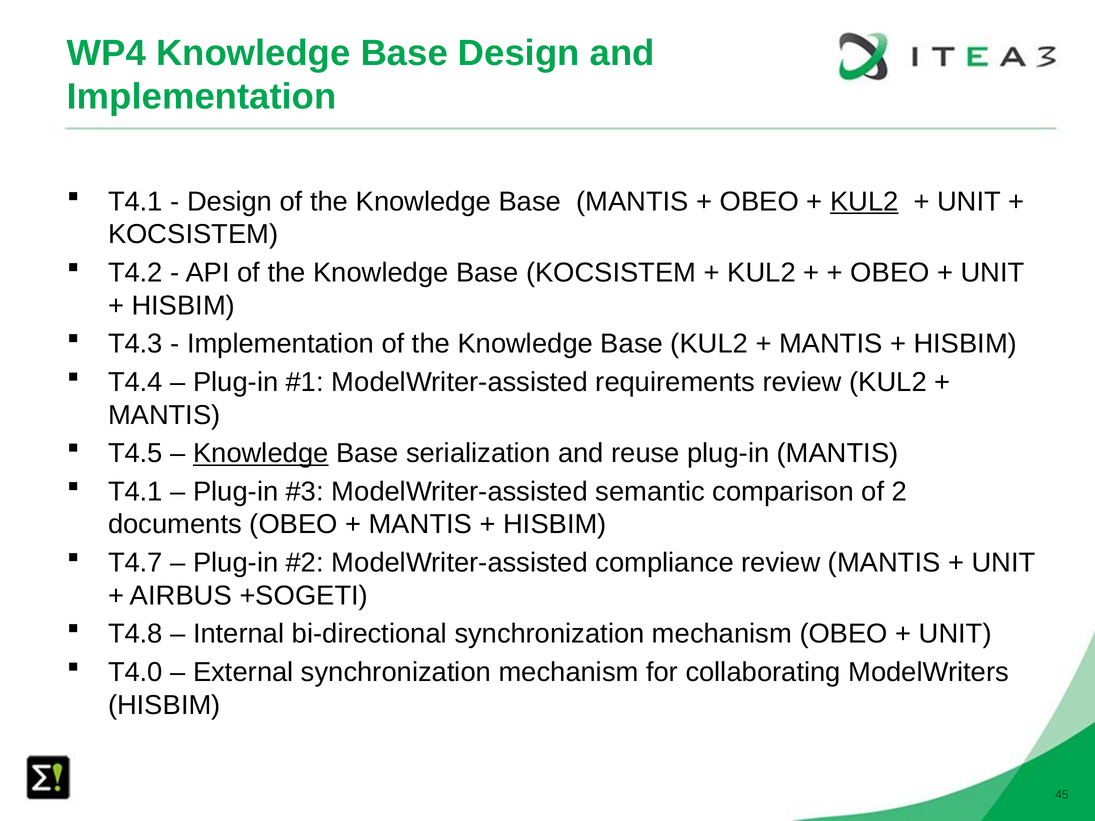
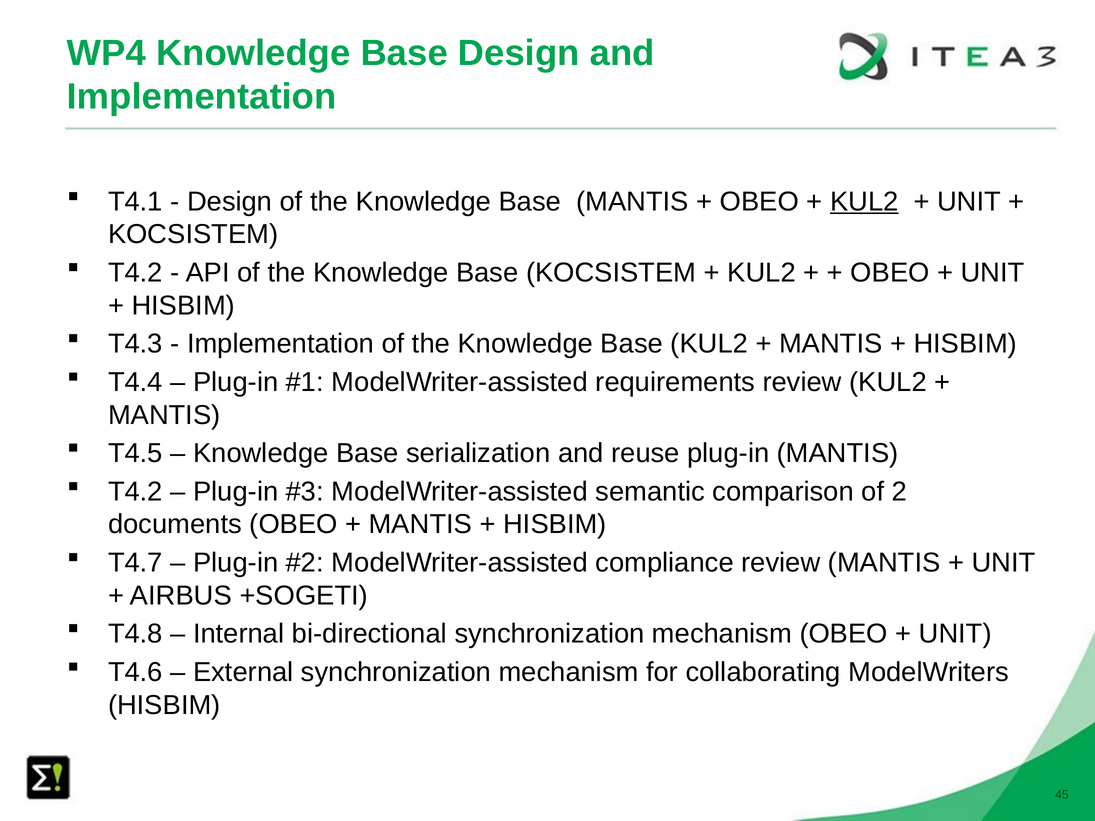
Knowledge at (261, 453) underline: present -> none
T4.1 at (135, 492): T4.1 -> T4.2
T4.0: T4.0 -> T4.6
